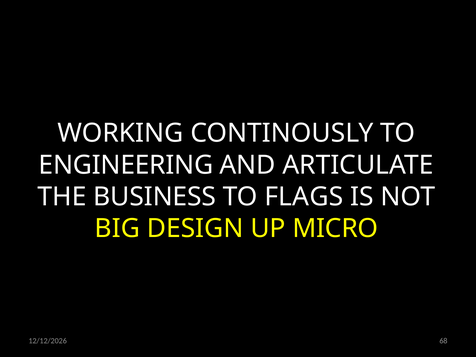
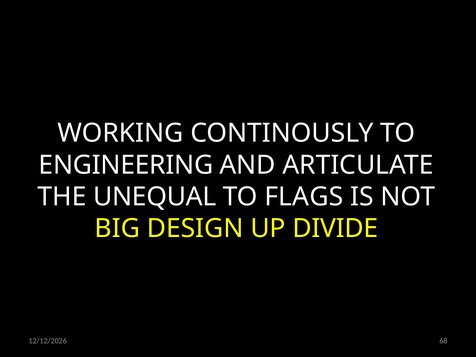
BUSINESS: BUSINESS -> UNEQUAL
MICRO: MICRO -> DIVIDE
